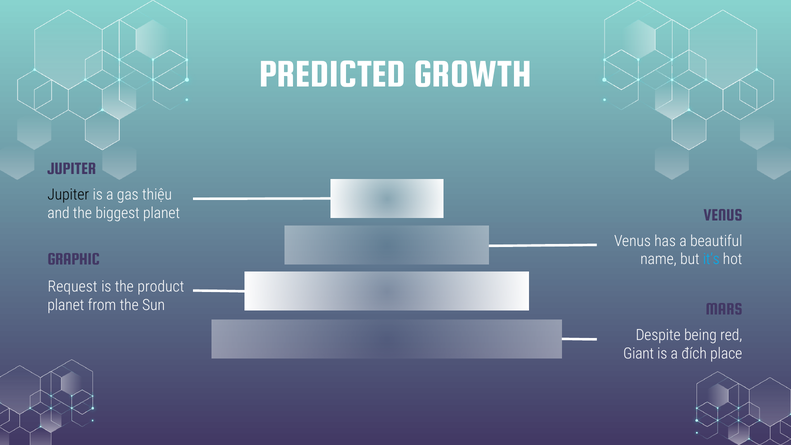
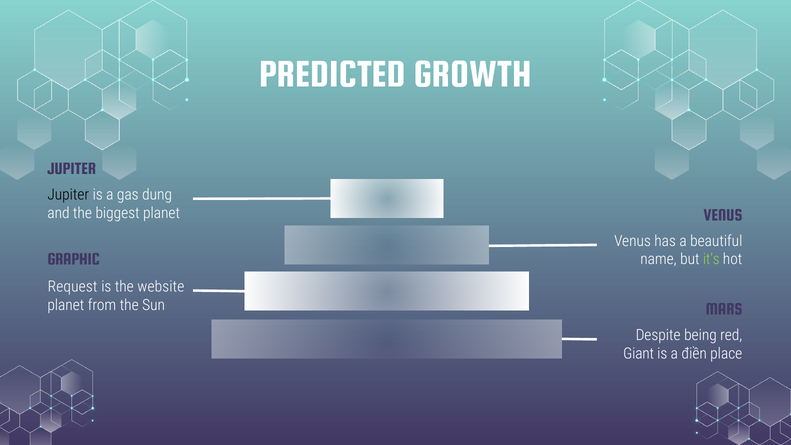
thiệu: thiệu -> dung
it’s colour: light blue -> light green
product: product -> website
đích: đích -> điền
